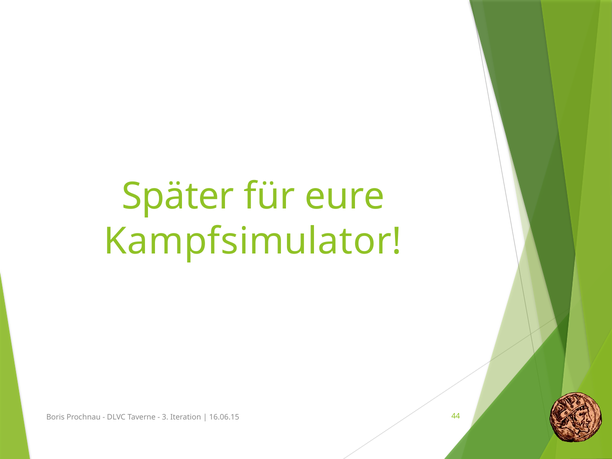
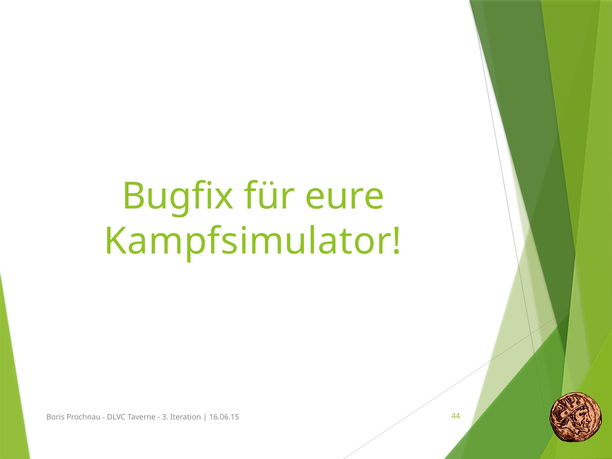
Später: Später -> Bugfix
